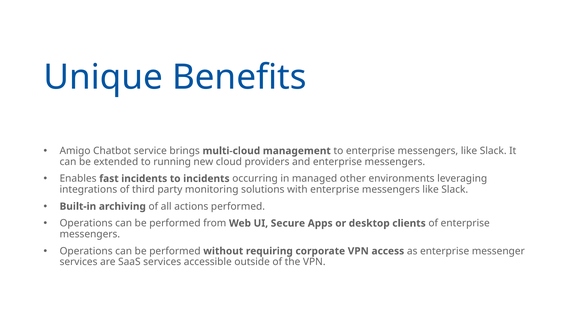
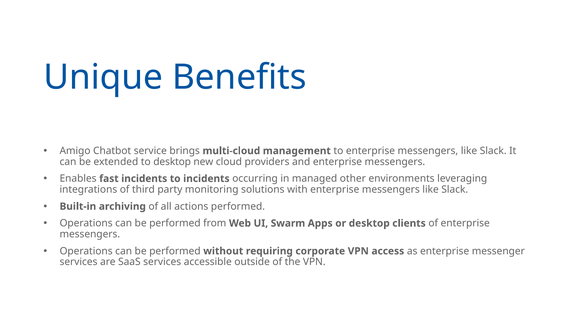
to running: running -> desktop
Secure: Secure -> Swarm
